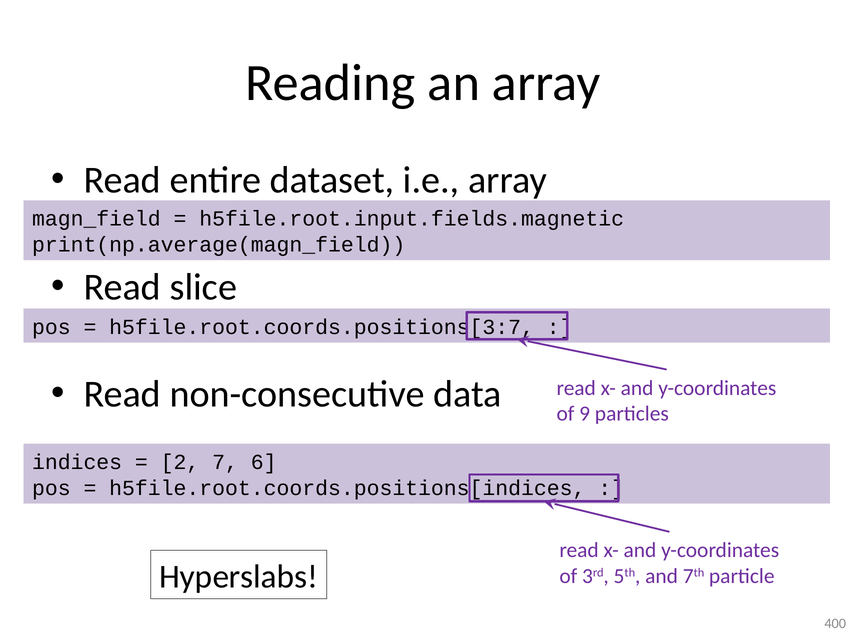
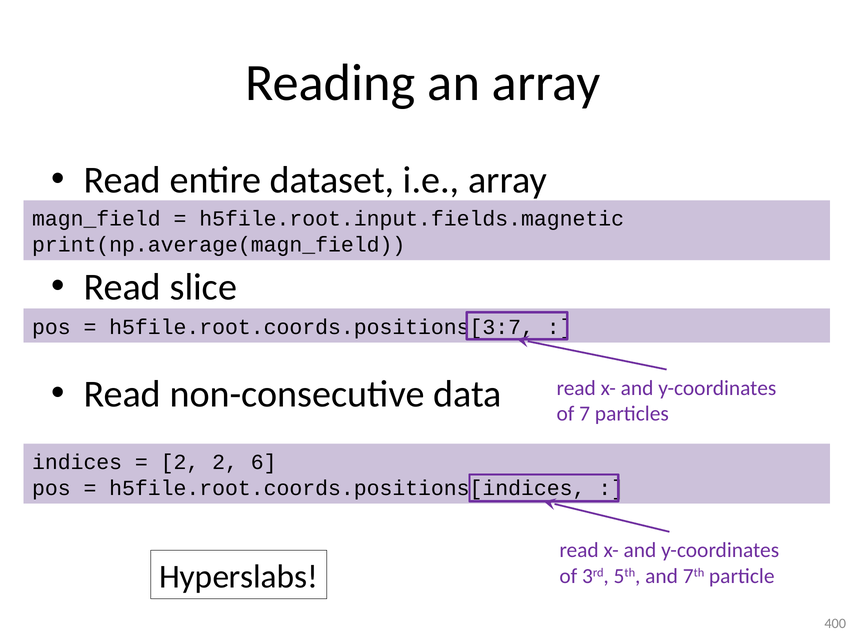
9: 9 -> 7
2 7: 7 -> 2
